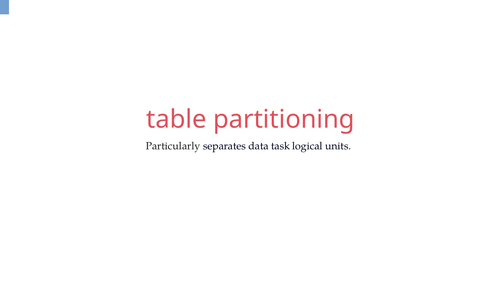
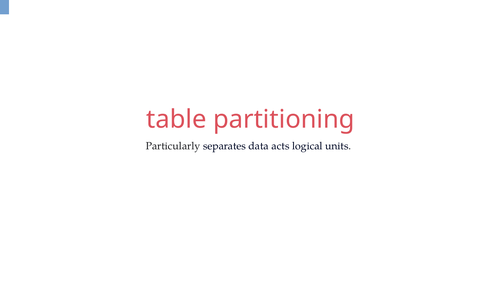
task: task -> acts
